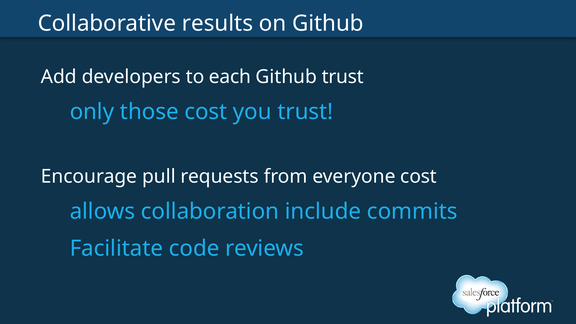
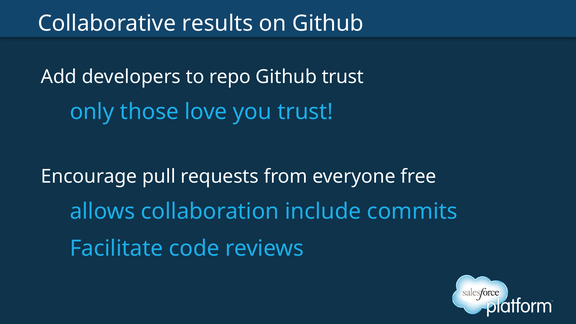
each: each -> repo
those cost: cost -> love
everyone cost: cost -> free
